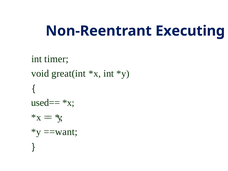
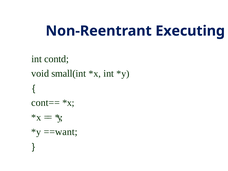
timer: timer -> contd
great(int: great(int -> small(int
used==: used== -> cont==
